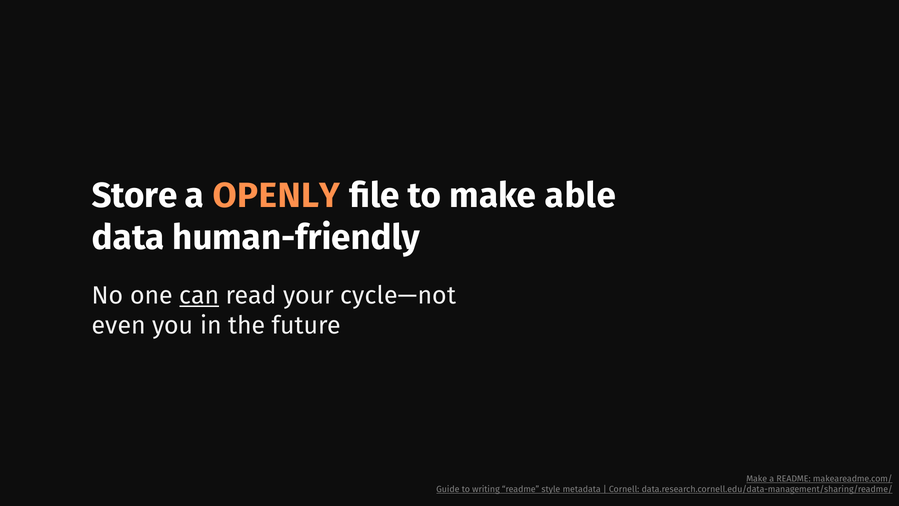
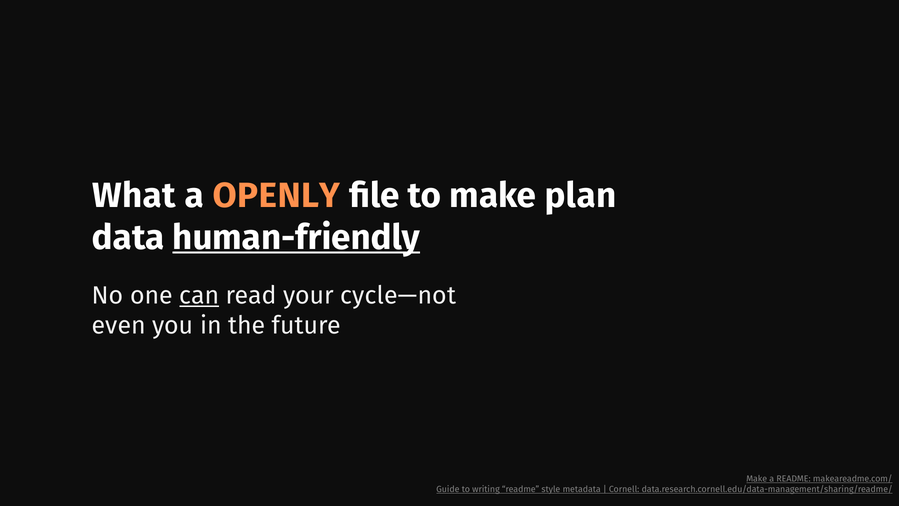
Store: Store -> What
able: able -> plan
human-friendly underline: none -> present
